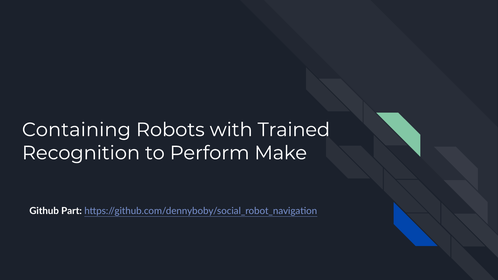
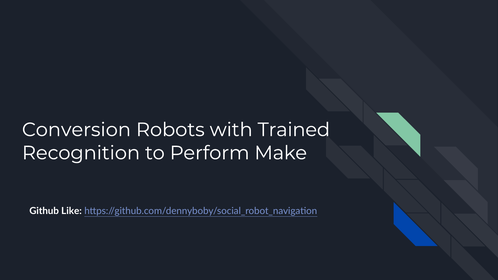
Containing: Containing -> Conversion
Part: Part -> Like
